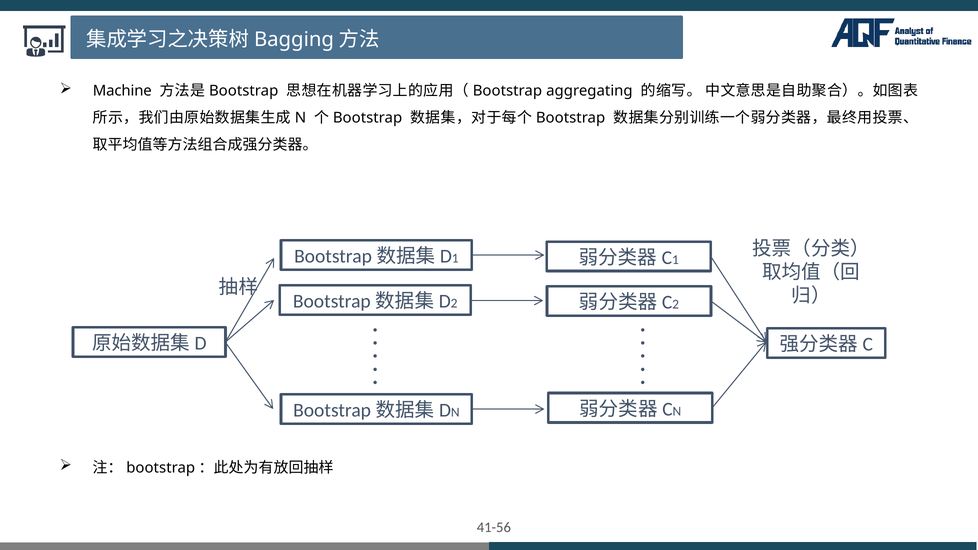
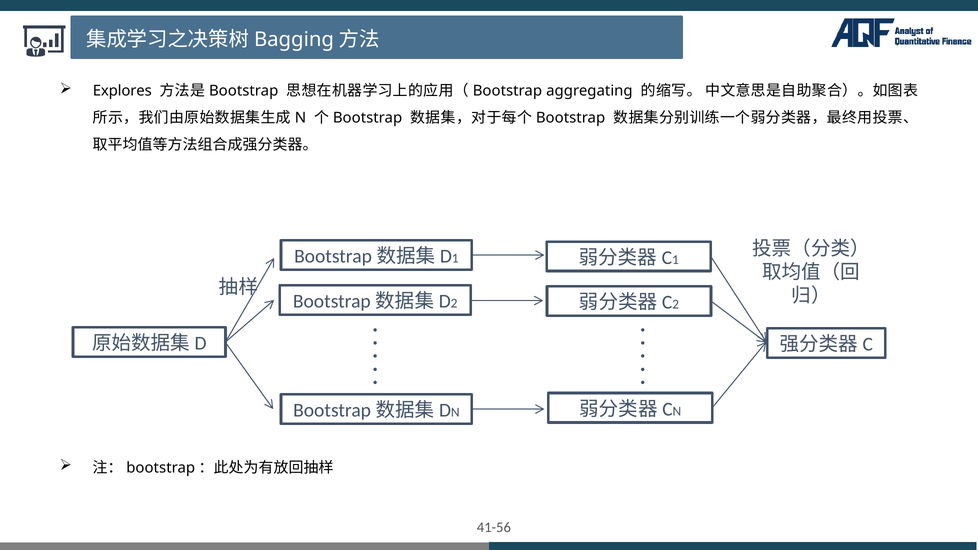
Machine: Machine -> Explores
